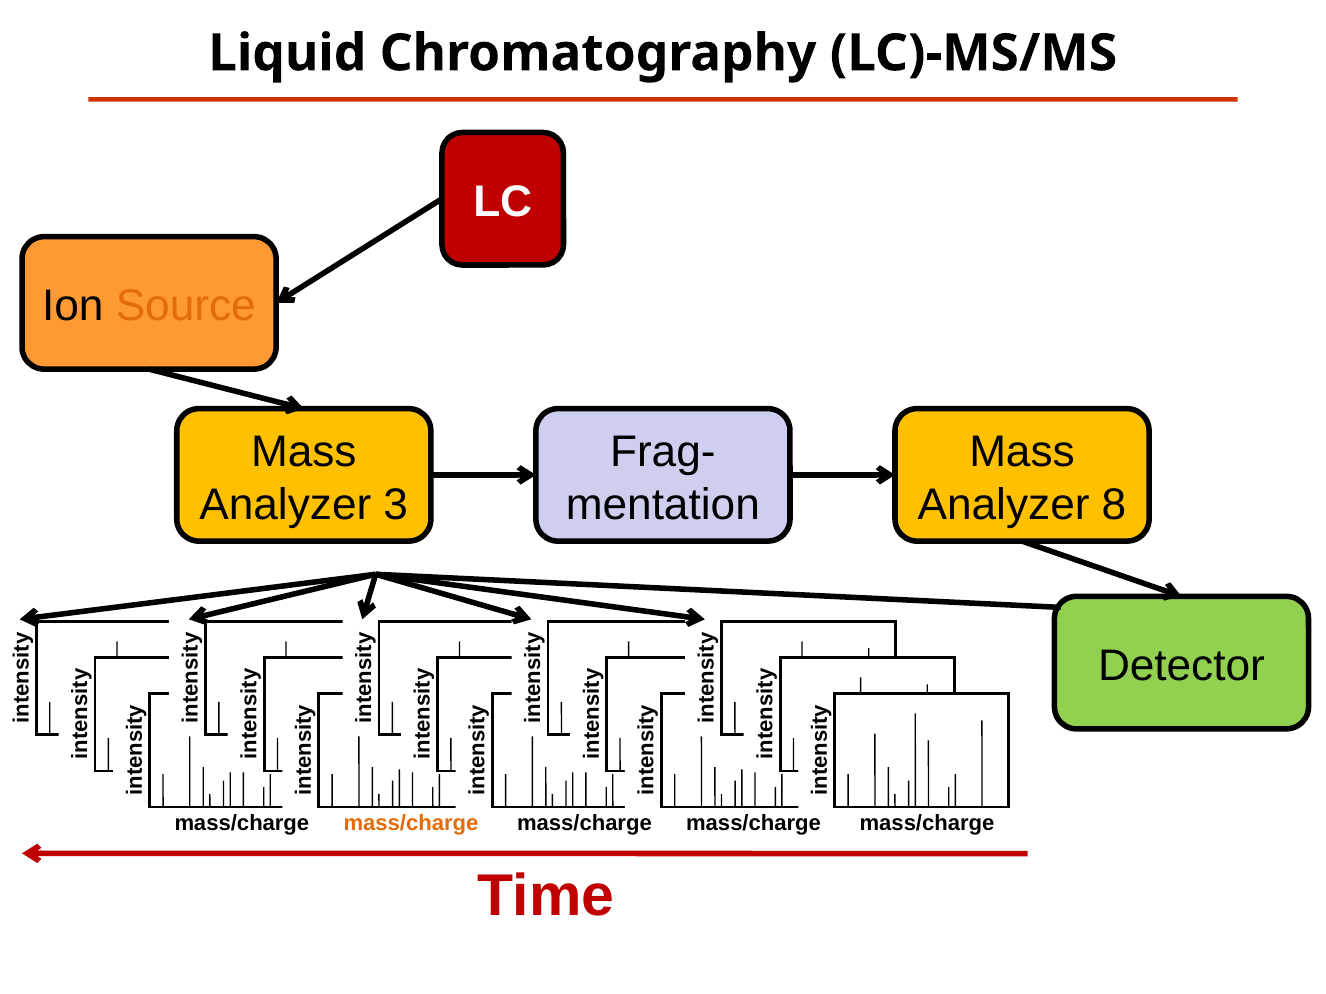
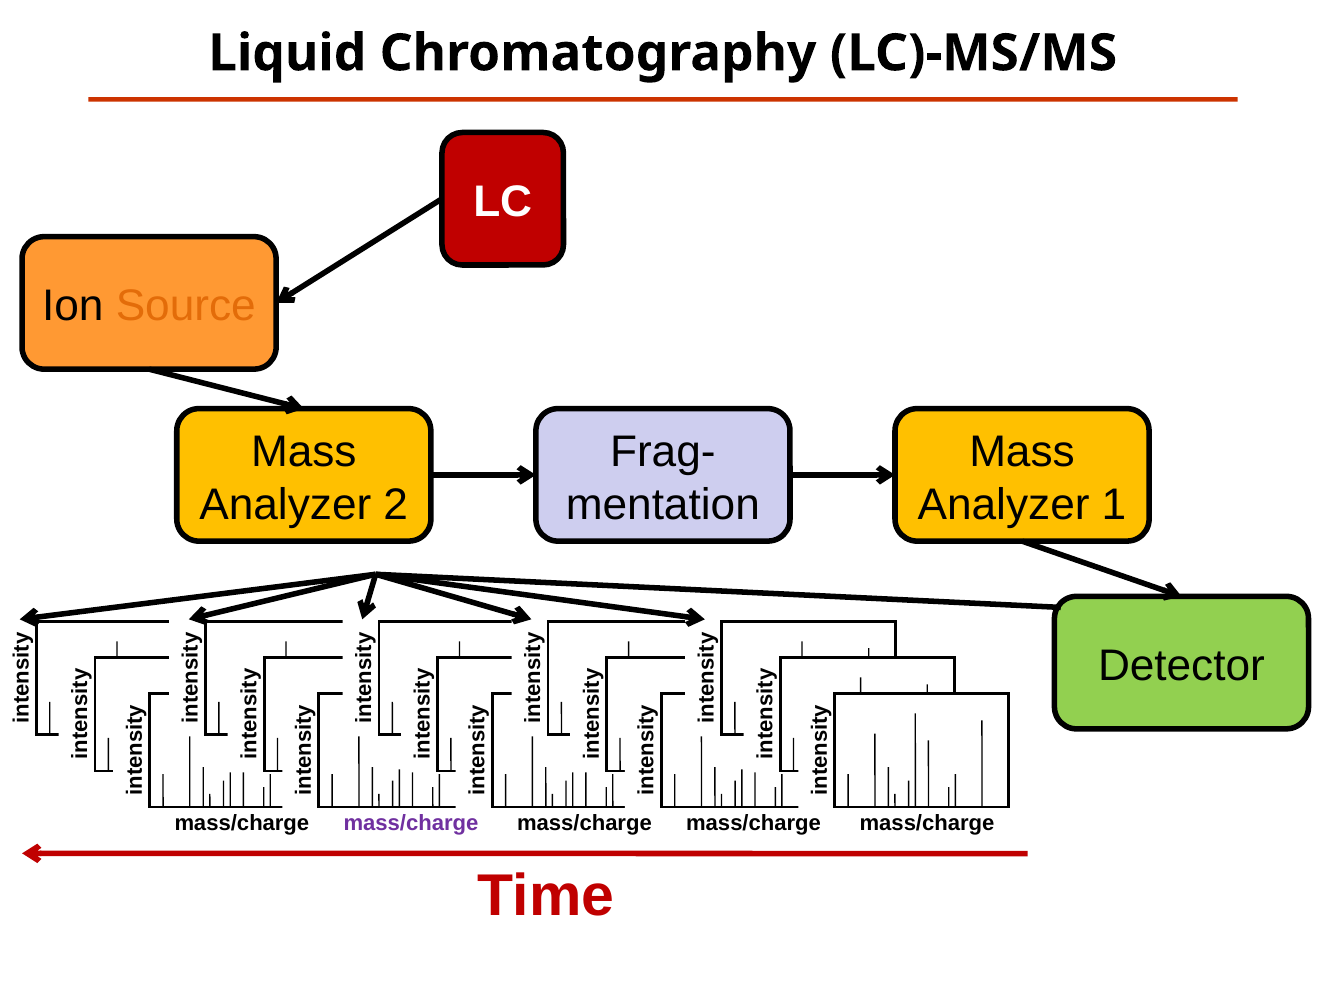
3: 3 -> 2
8: 8 -> 1
mass/charge at (411, 824) colour: orange -> purple
